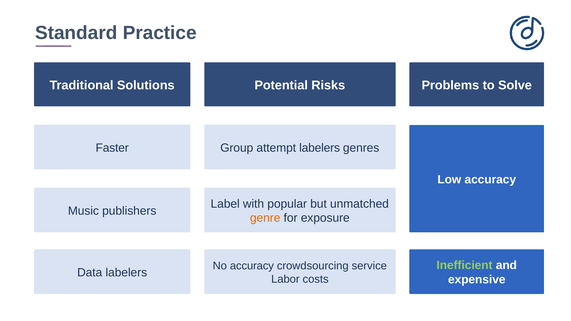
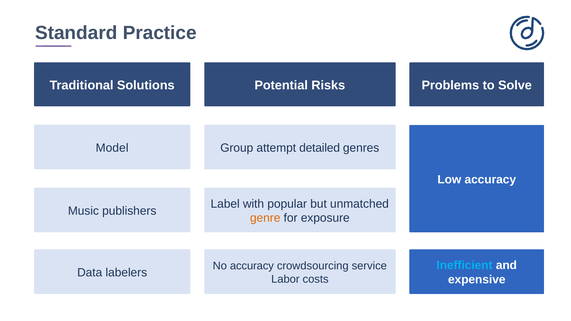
Faster: Faster -> Model
attempt labelers: labelers -> detailed
Inefficient colour: light green -> light blue
